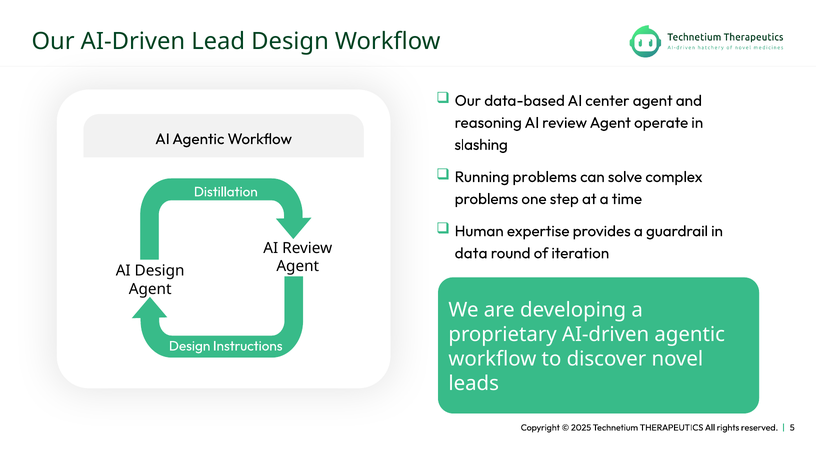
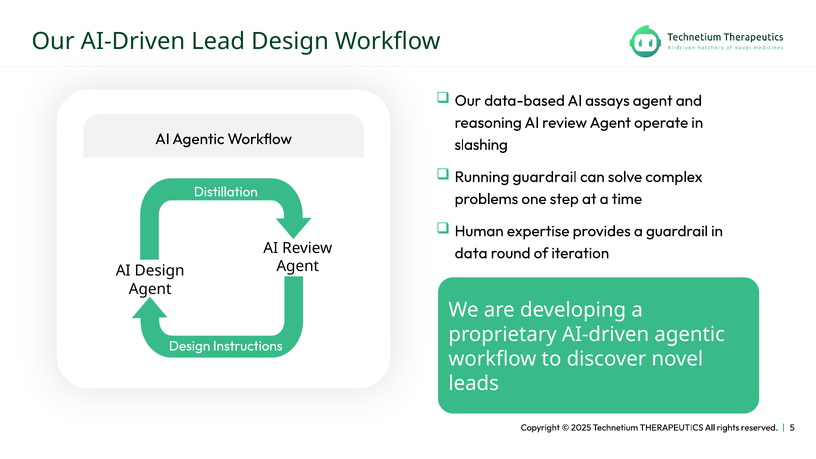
center: center -> assays
Running problems: problems -> guardrail
